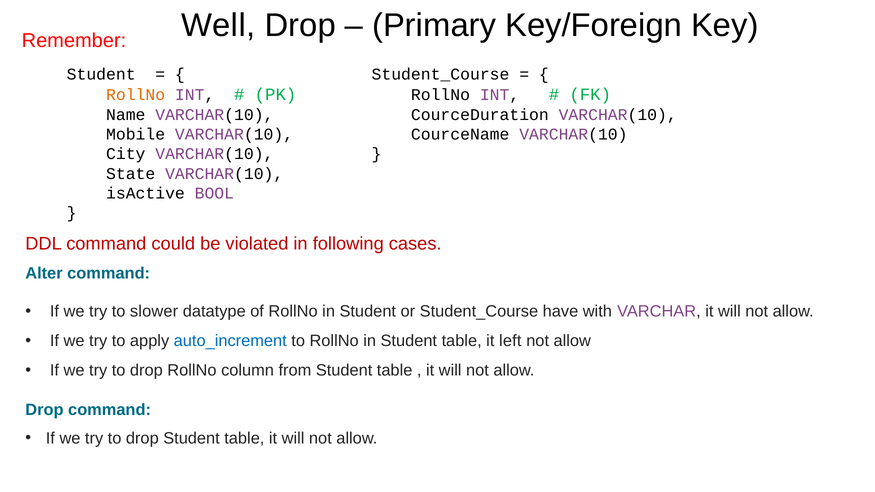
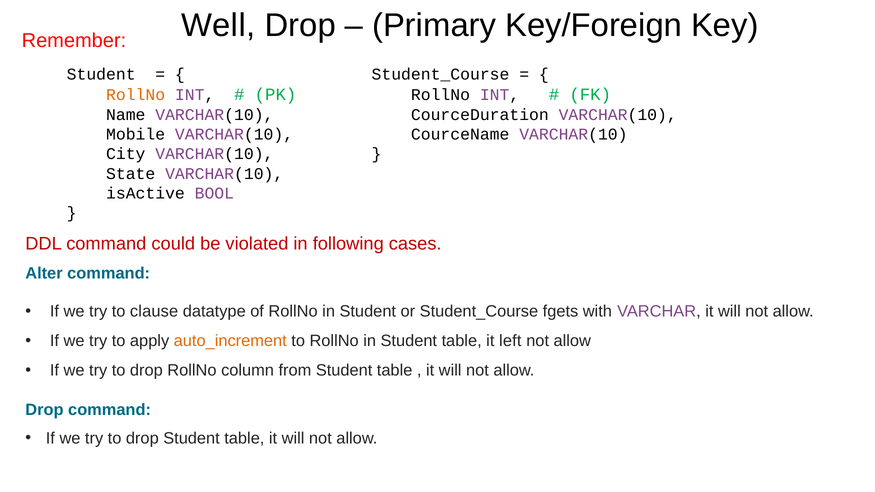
slower: slower -> clause
have: have -> fgets
auto_increment colour: blue -> orange
